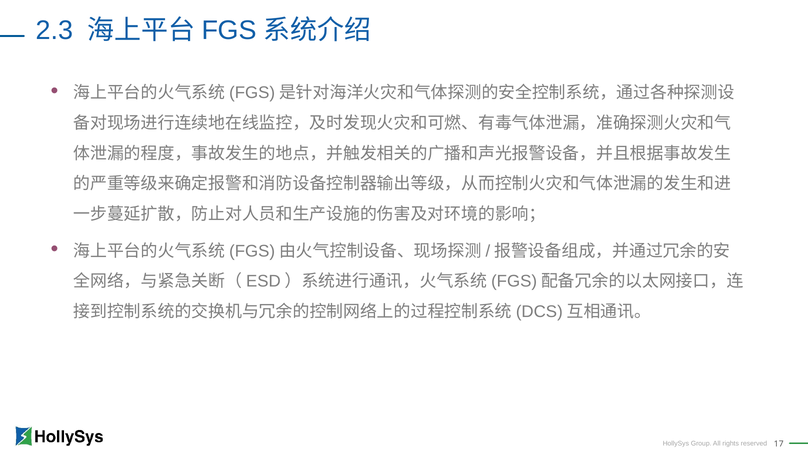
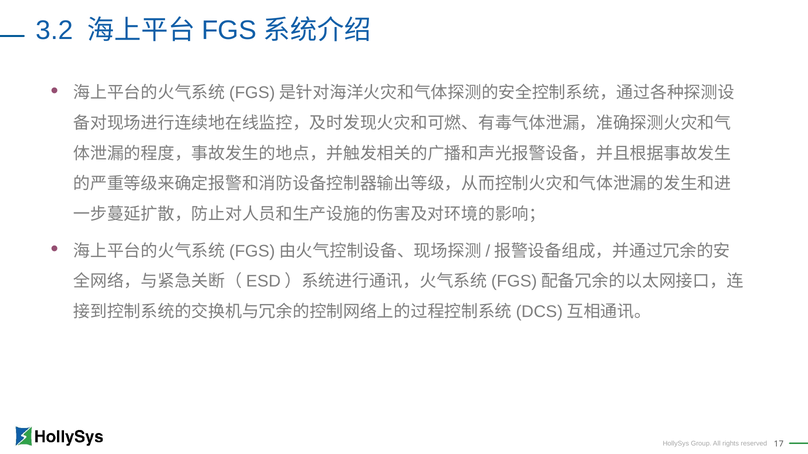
2.3: 2.3 -> 3.2
